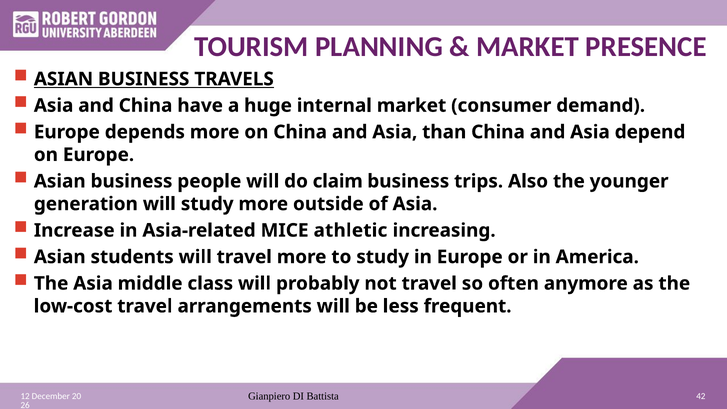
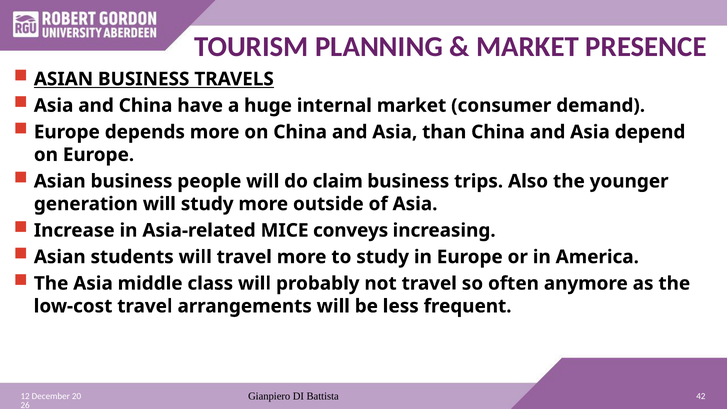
athletic: athletic -> conveys
